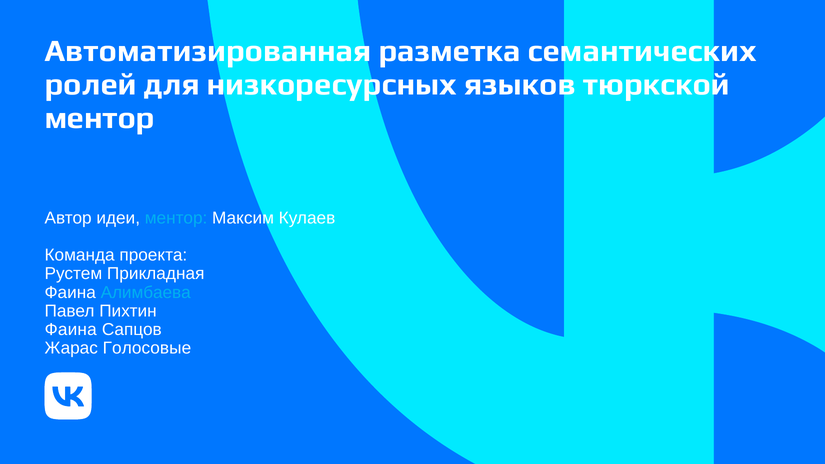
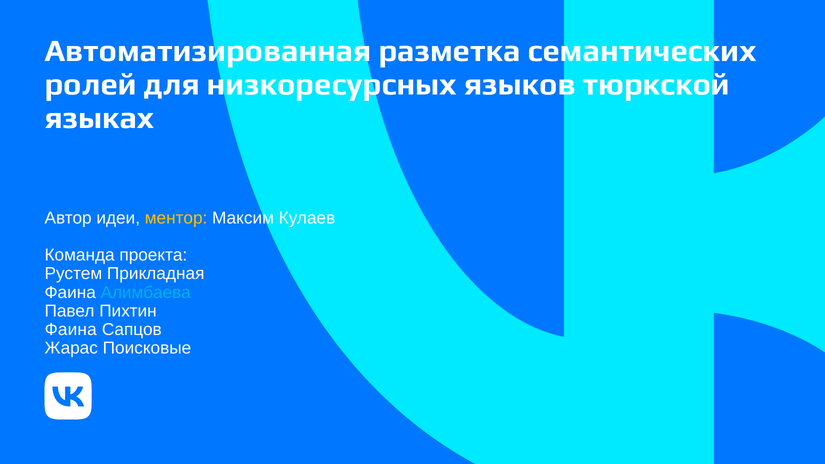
ментор at (100, 118): ментор -> языках
ментор at (176, 218) colour: light blue -> yellow
Голосовые: Голосовые -> Поисковые
